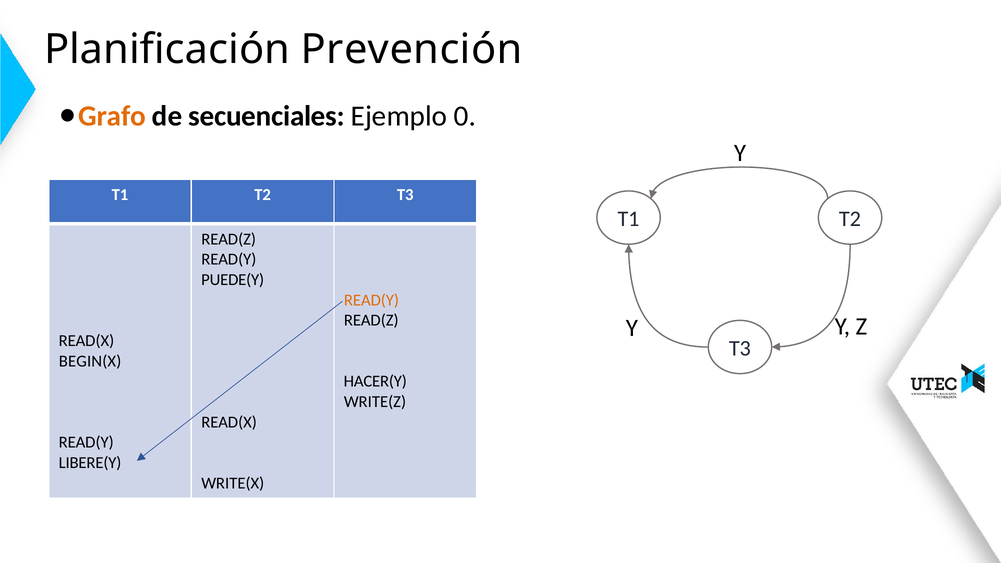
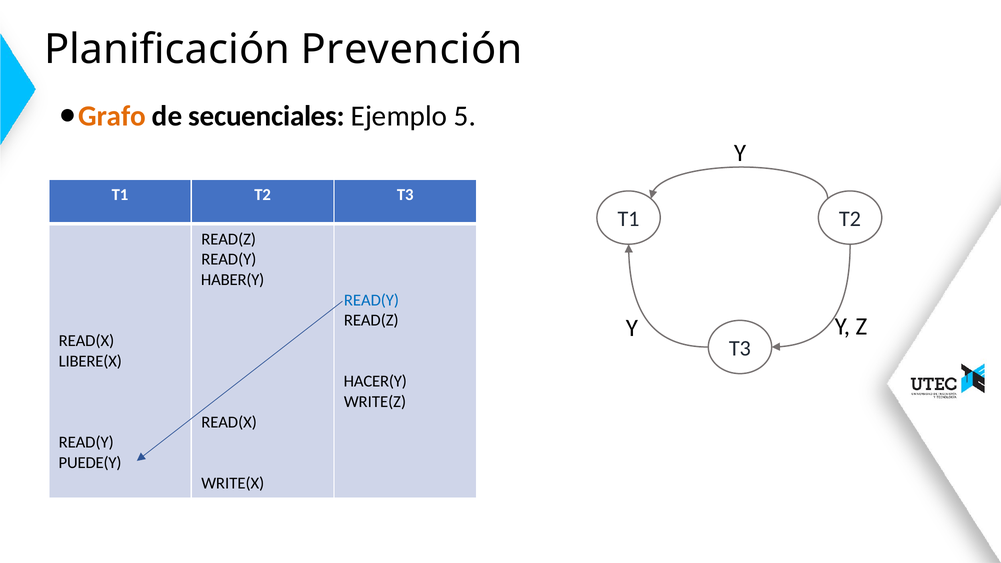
0: 0 -> 5
PUEDE(Y: PUEDE(Y -> HABER(Y
READ(Y at (371, 300) colour: orange -> blue
BEGIN(X: BEGIN(X -> LIBERE(X
LIBERE(Y: LIBERE(Y -> PUEDE(Y
